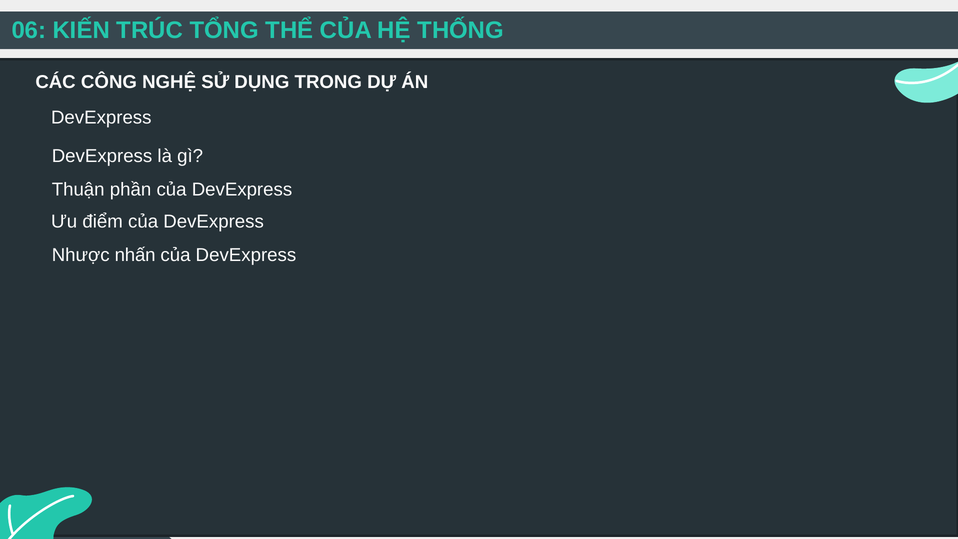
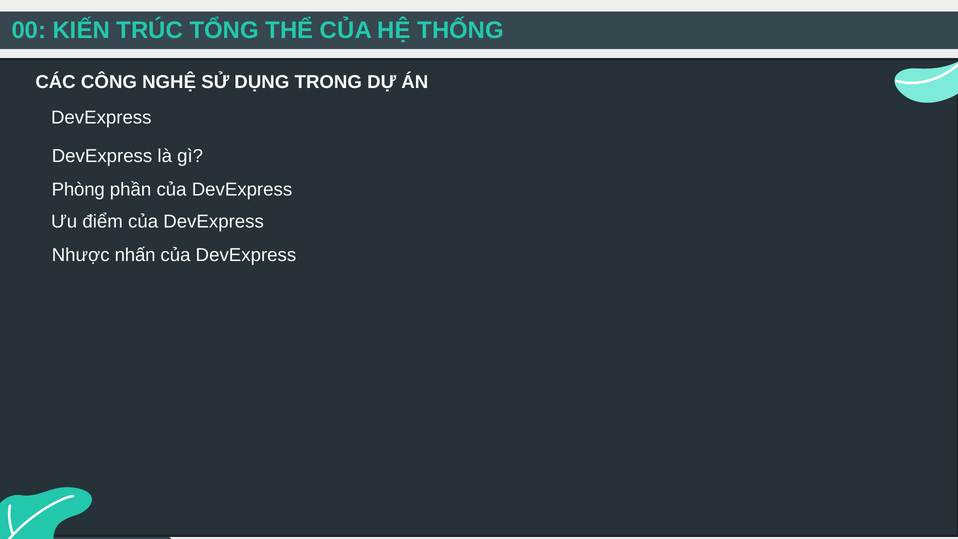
06: 06 -> 00
Thuận: Thuận -> Phòng
